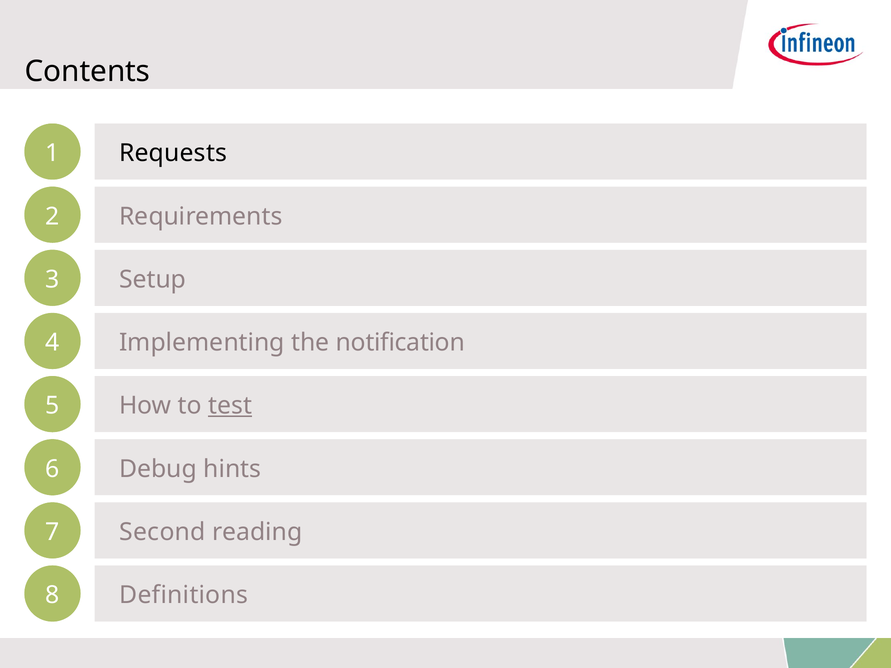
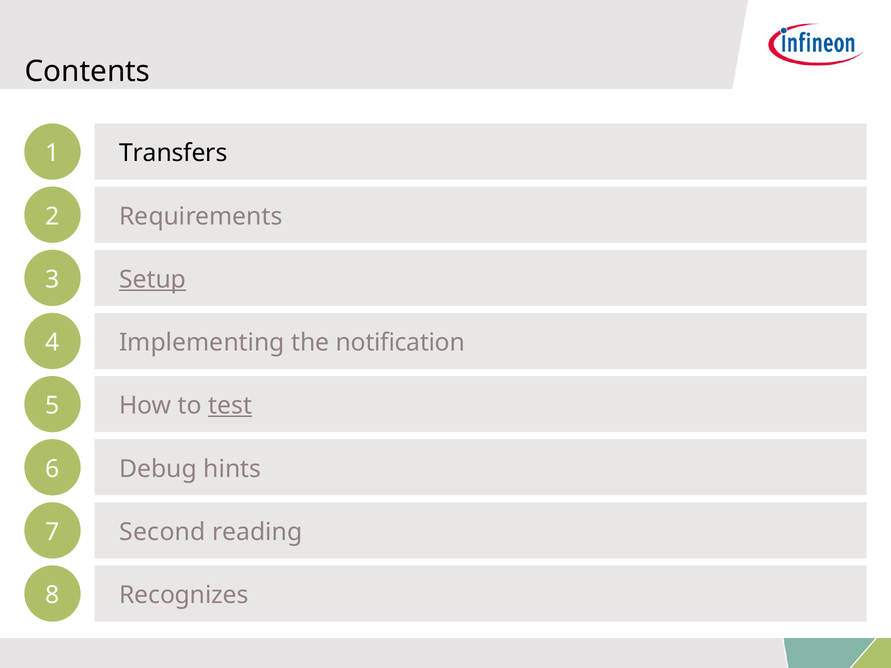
Requests: Requests -> Transfers
Setup underline: none -> present
Definitions: Definitions -> Recognizes
